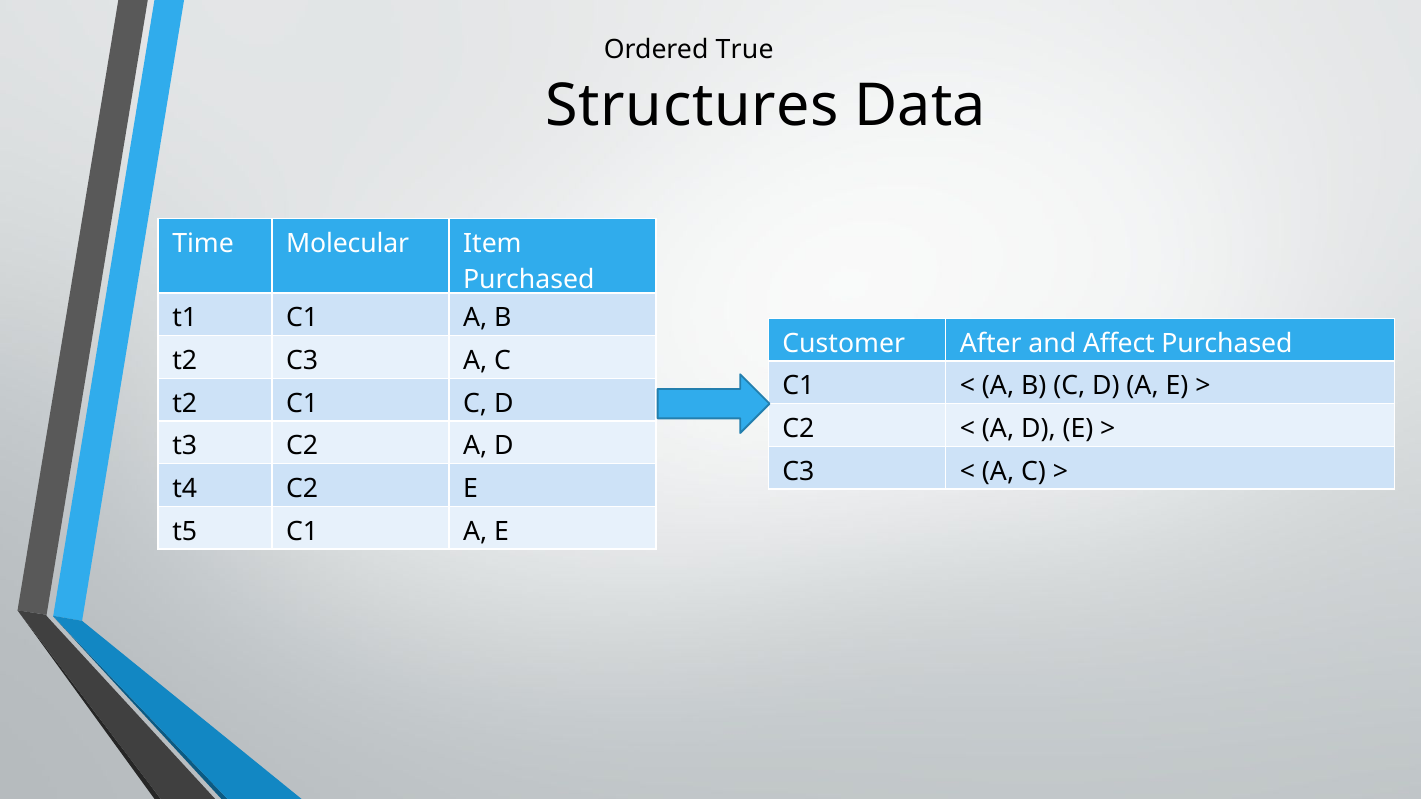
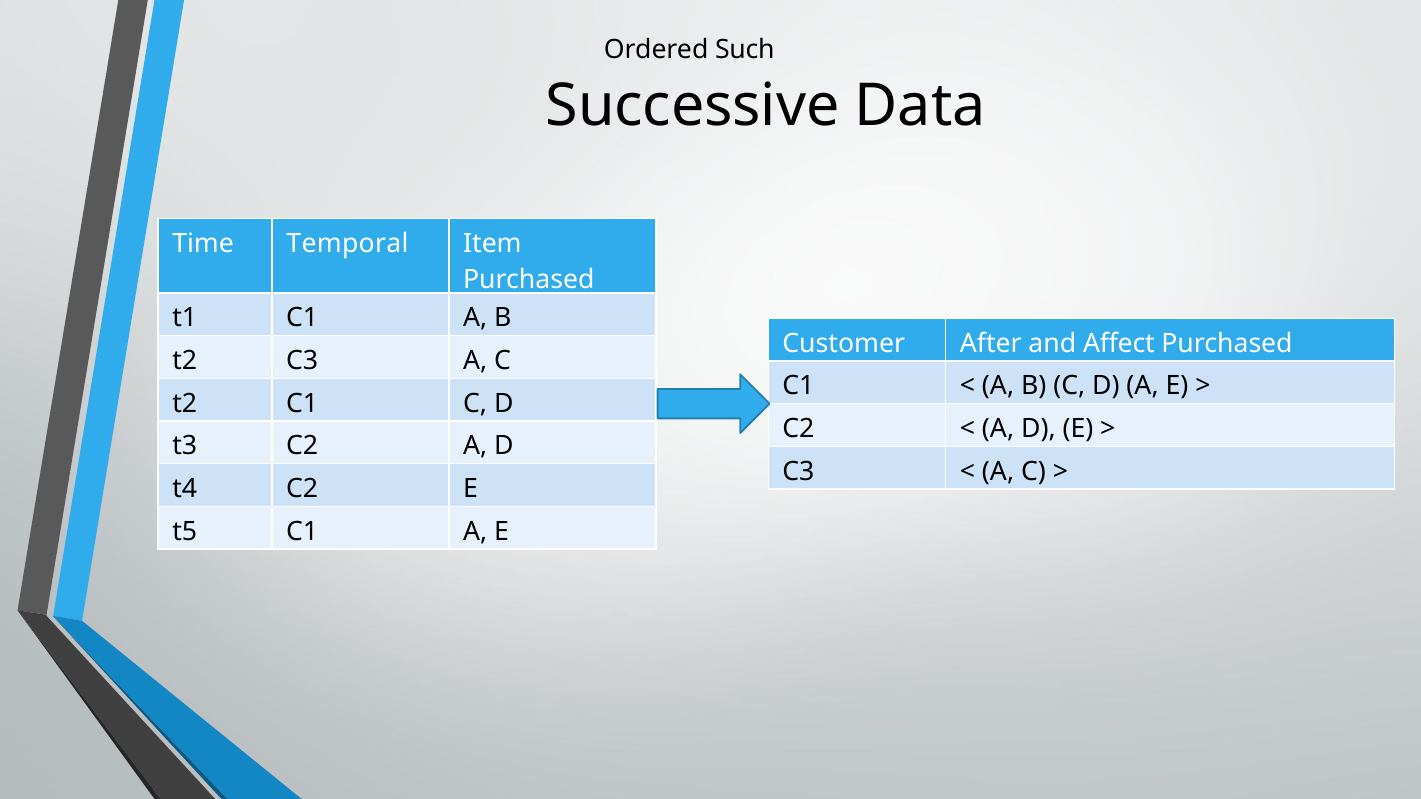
True: True -> Such
Structures: Structures -> Successive
Molecular: Molecular -> Temporal
